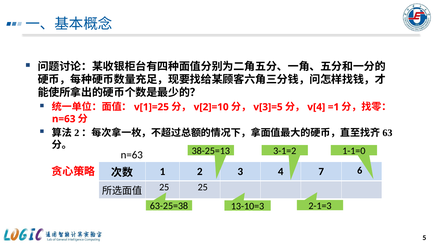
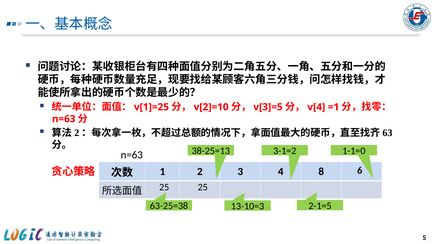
7: 7 -> 8
2-1=3: 2-1=3 -> 2-1=5
